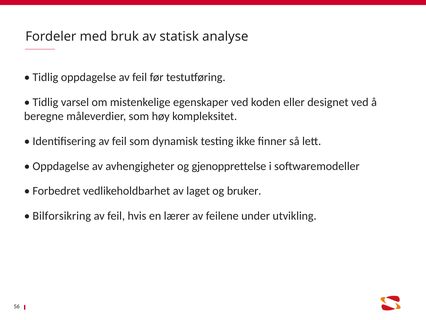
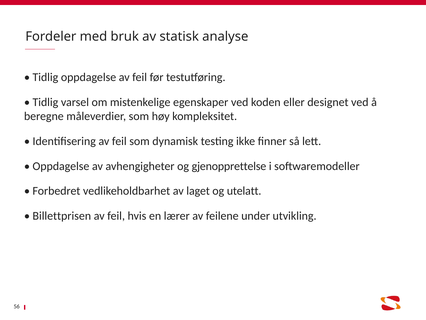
bruker: bruker -> utelatt
Bilforsikring: Bilforsikring -> Billettprisen
